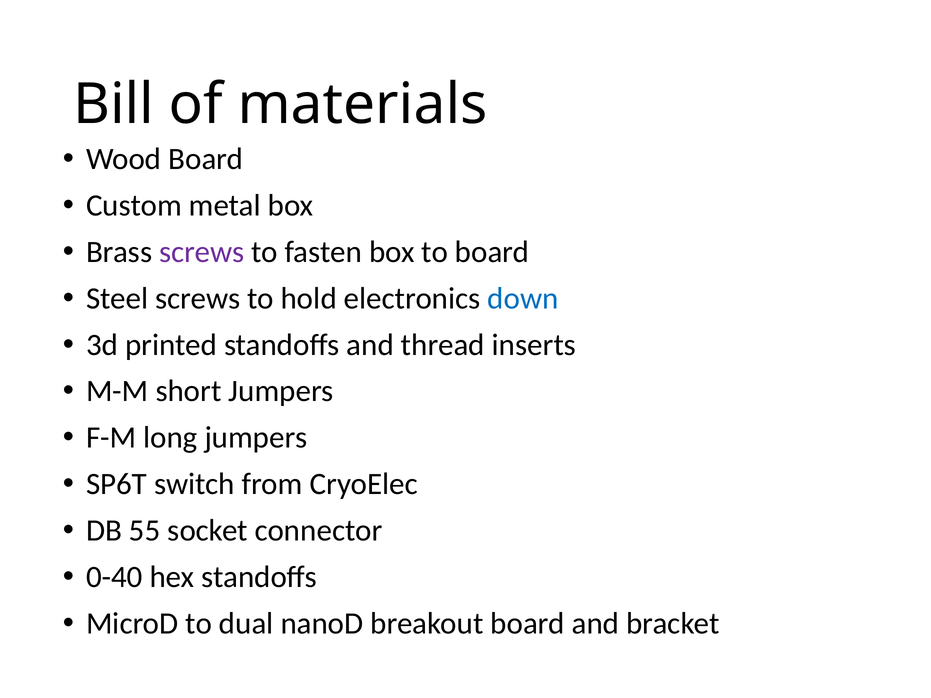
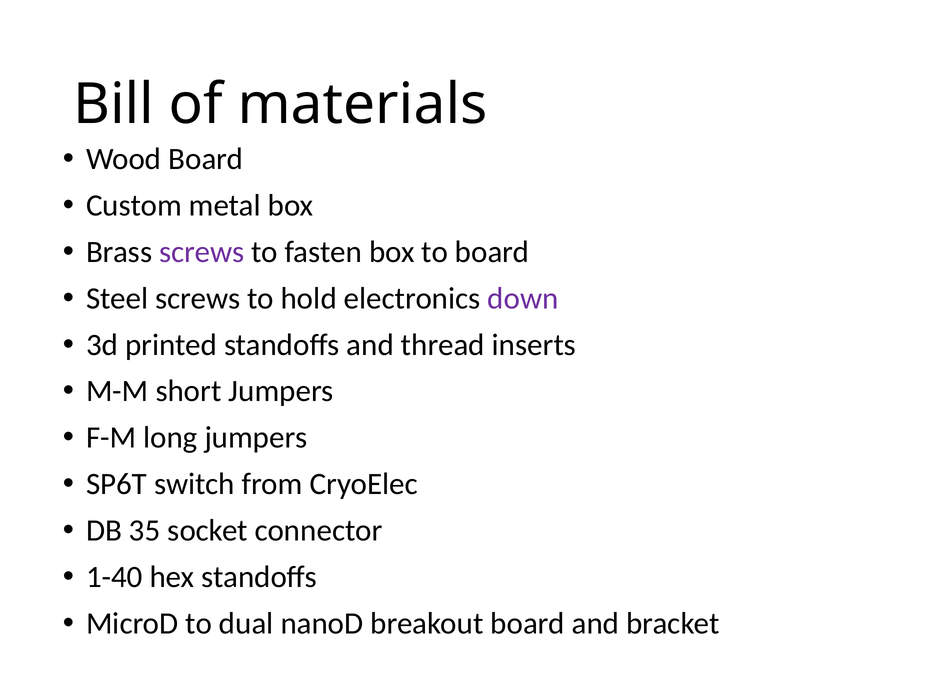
down colour: blue -> purple
55: 55 -> 35
0-40: 0-40 -> 1-40
